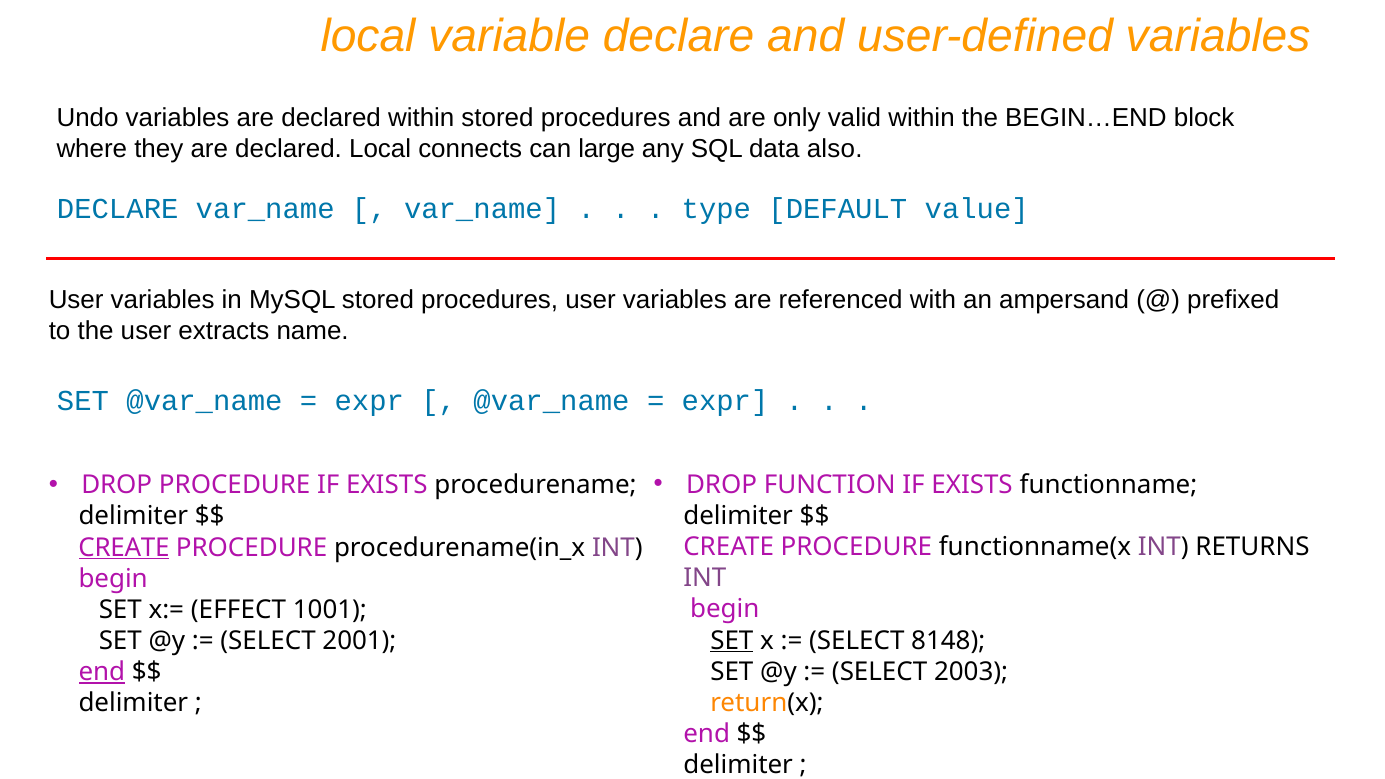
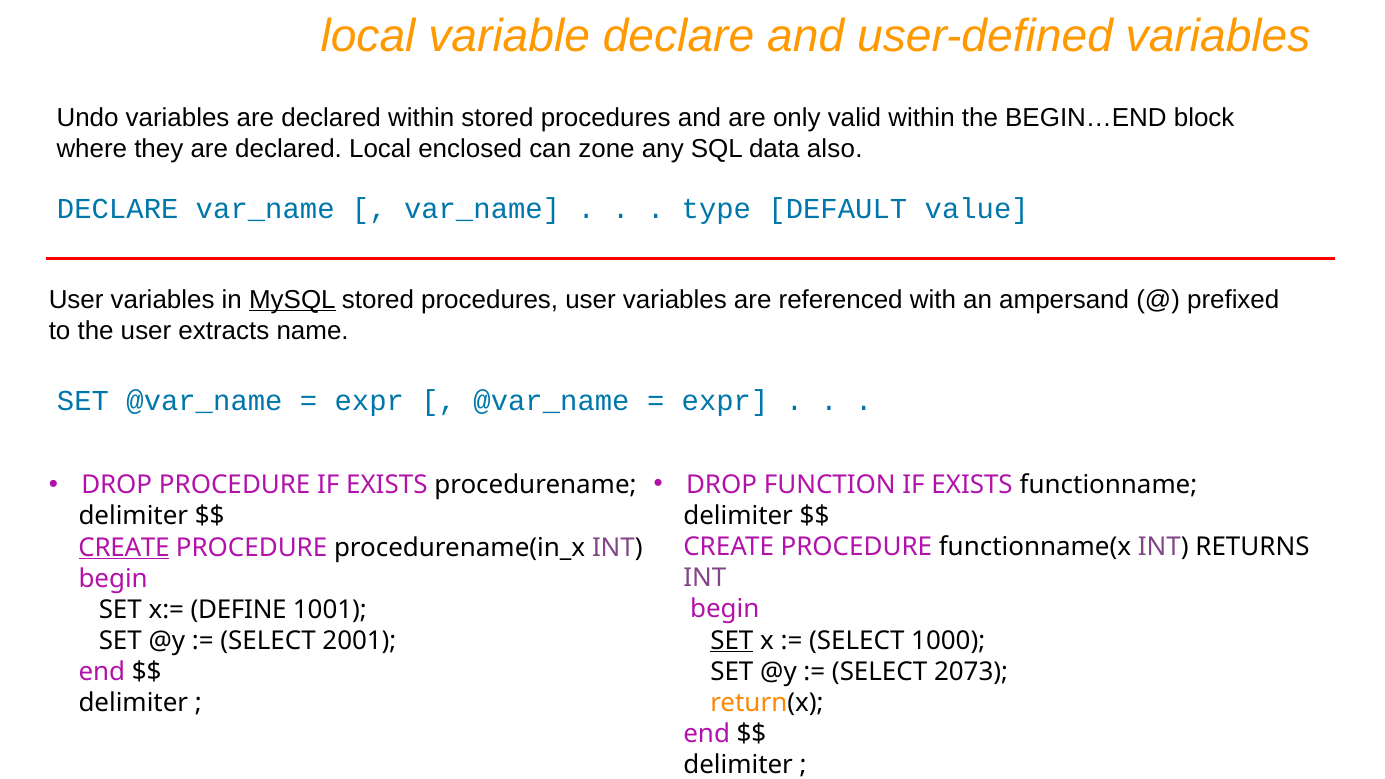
connects: connects -> enclosed
large: large -> zone
MySQL underline: none -> present
EFFECT: EFFECT -> DEFINE
8148: 8148 -> 1000
2003: 2003 -> 2073
end at (102, 672) underline: present -> none
